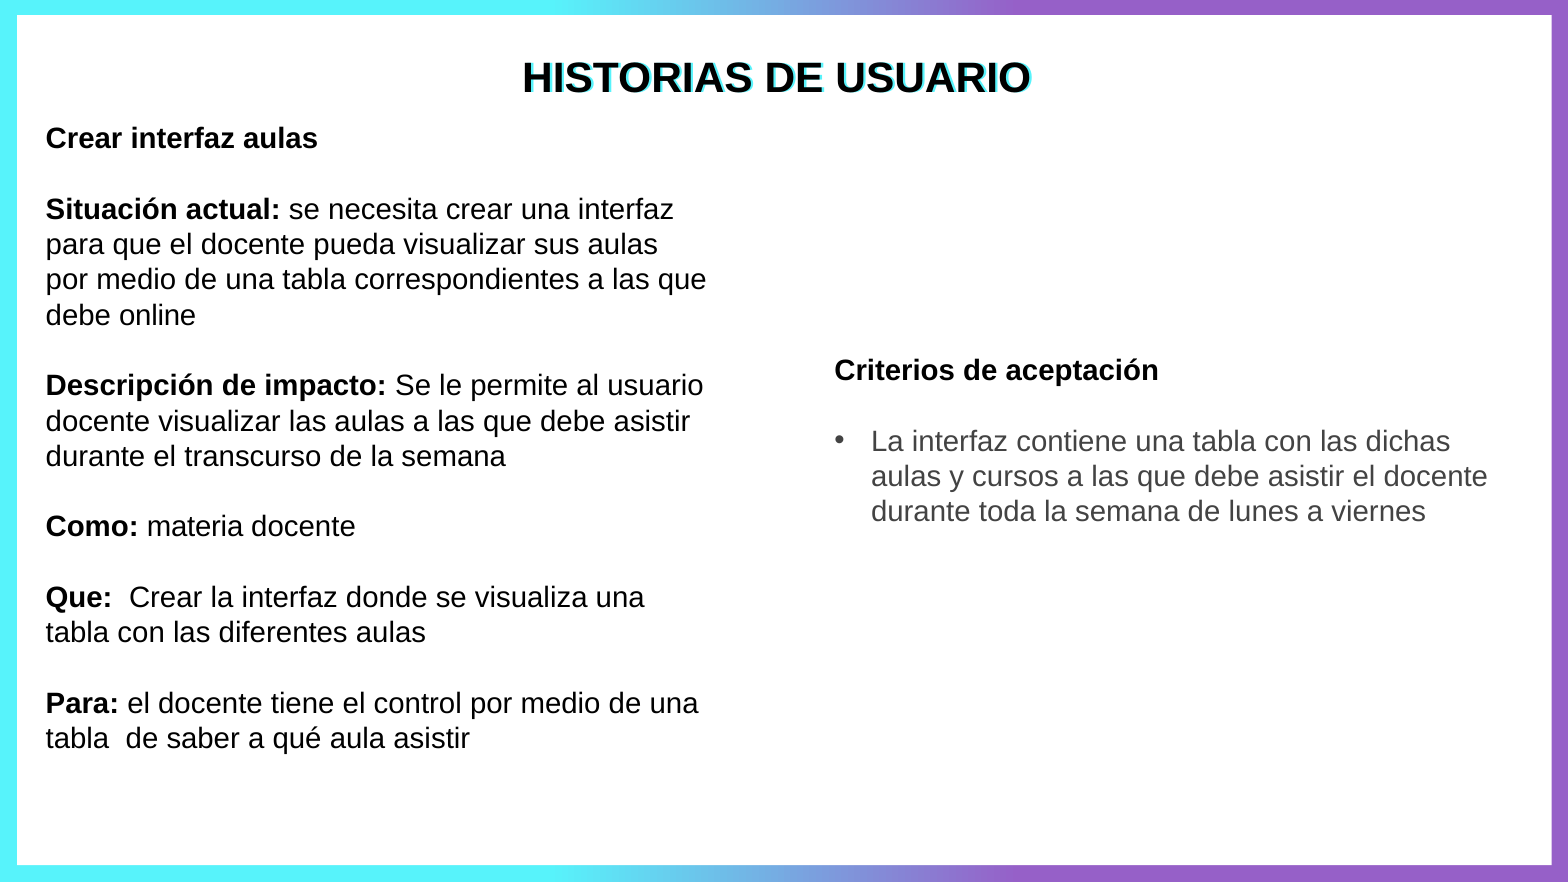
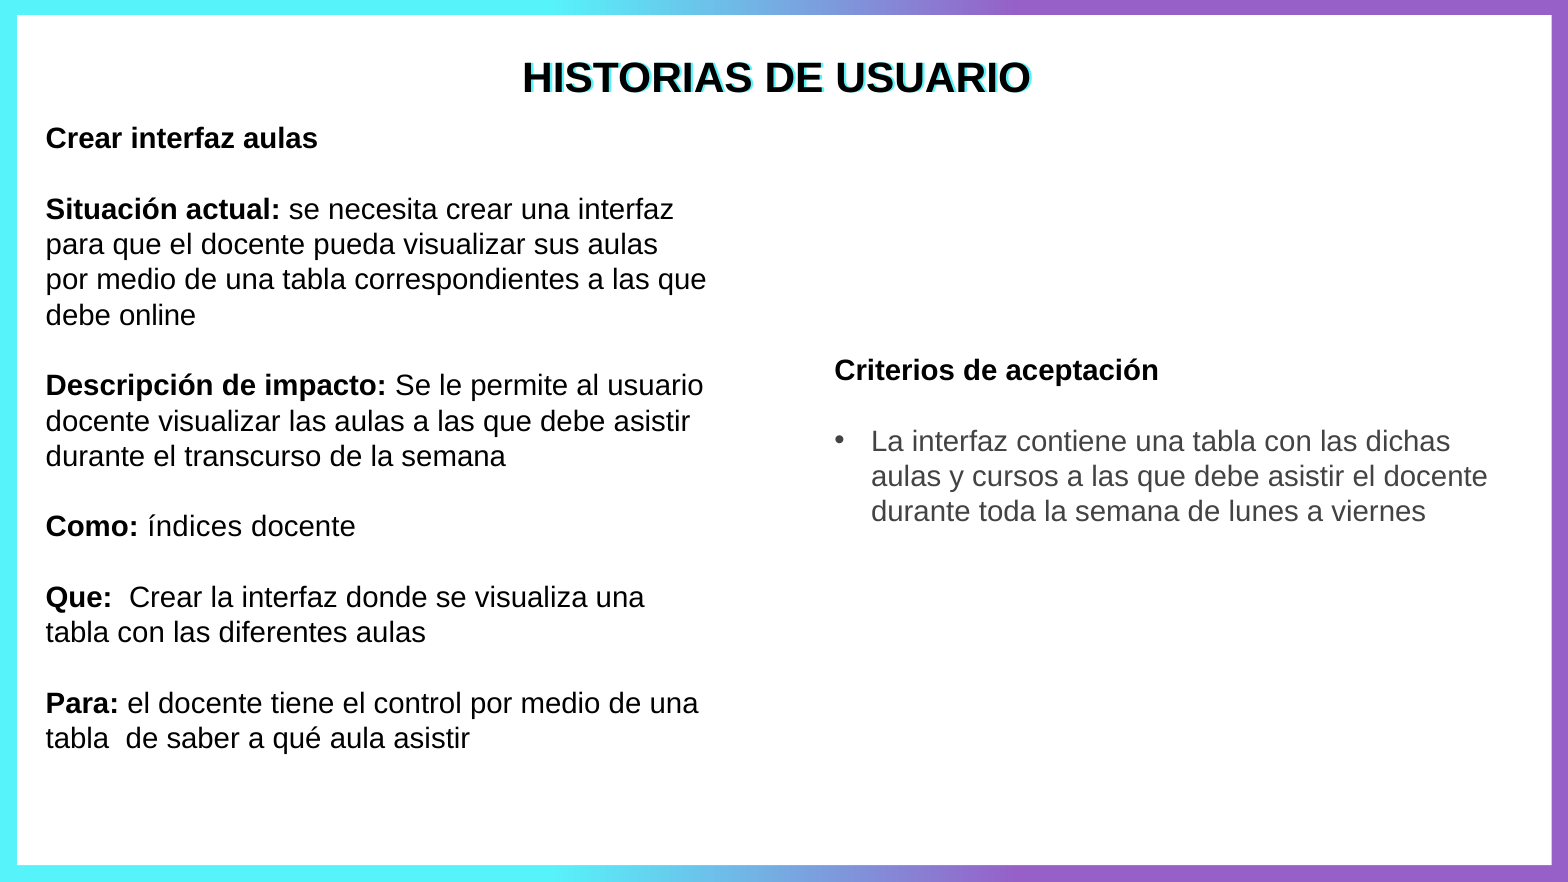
materia: materia -> índices
